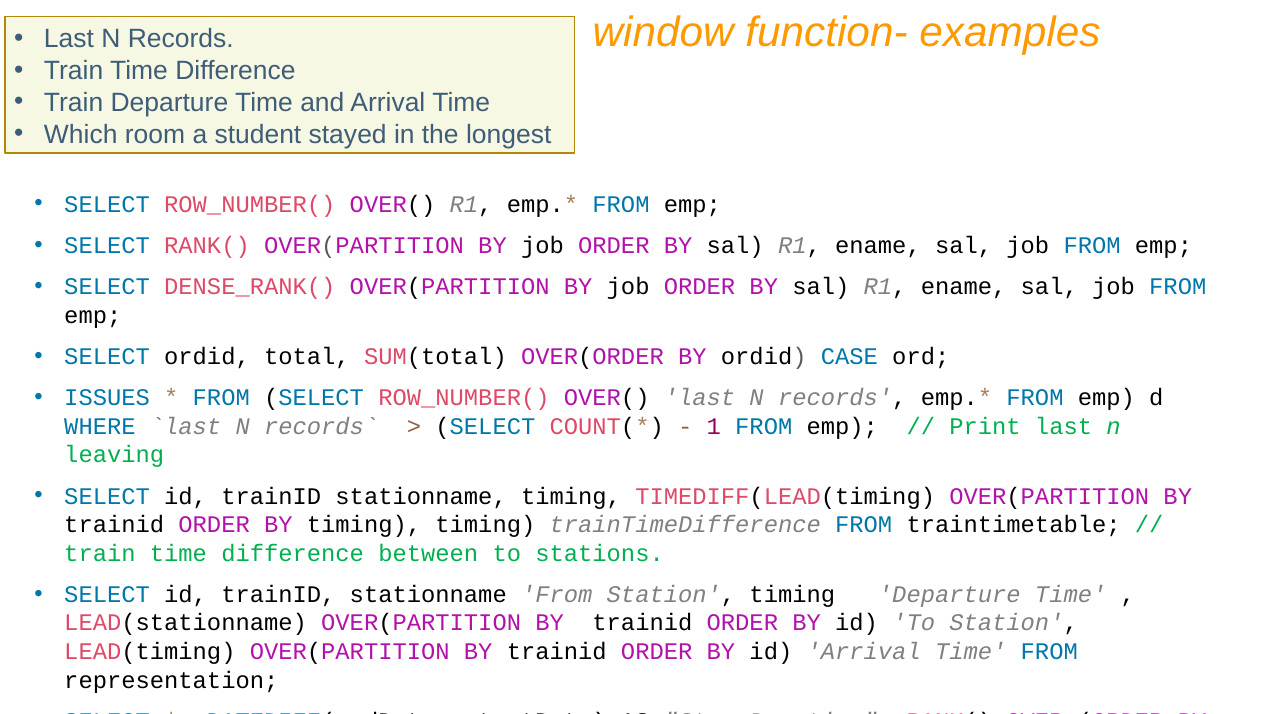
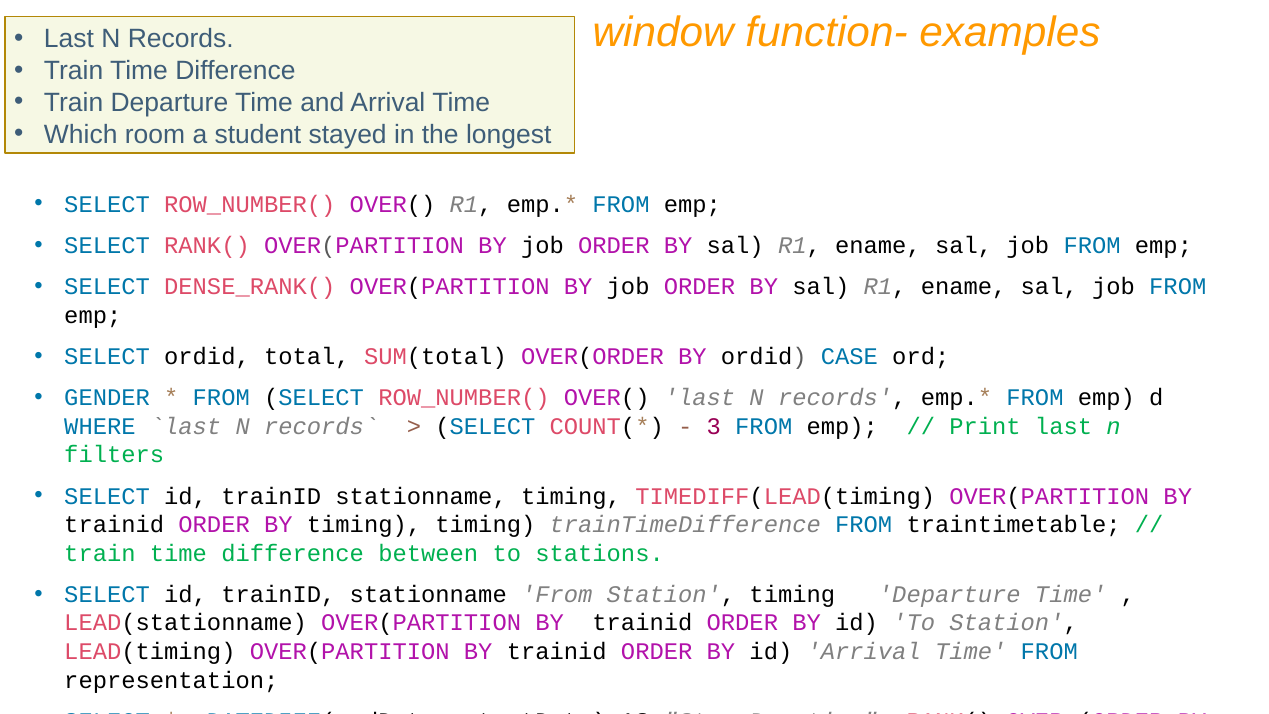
ISSUES: ISSUES -> GENDER
1: 1 -> 3
leaving: leaving -> filters
